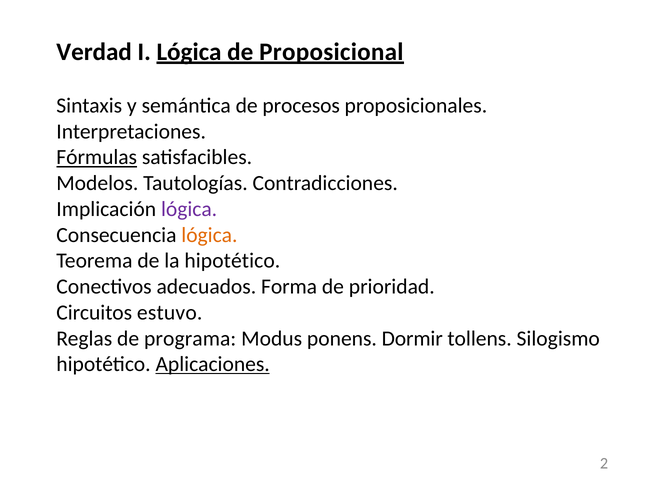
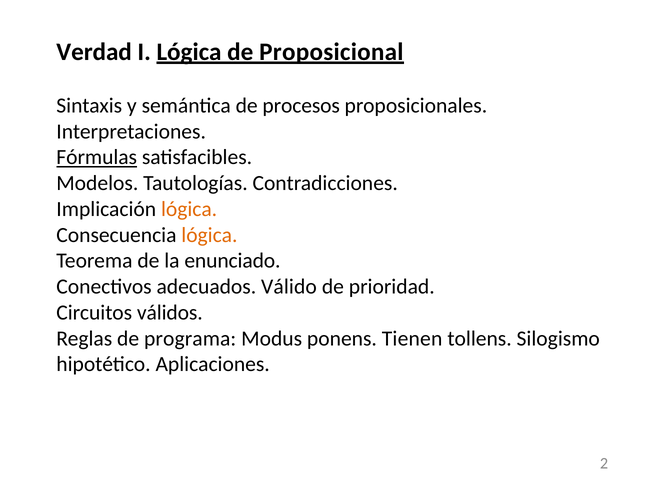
lógica at (189, 209) colour: purple -> orange
la hipotético: hipotético -> enunciado
Forma: Forma -> Válido
estuvo: estuvo -> válidos
Dormir: Dormir -> Tienen
Aplicaciones underline: present -> none
